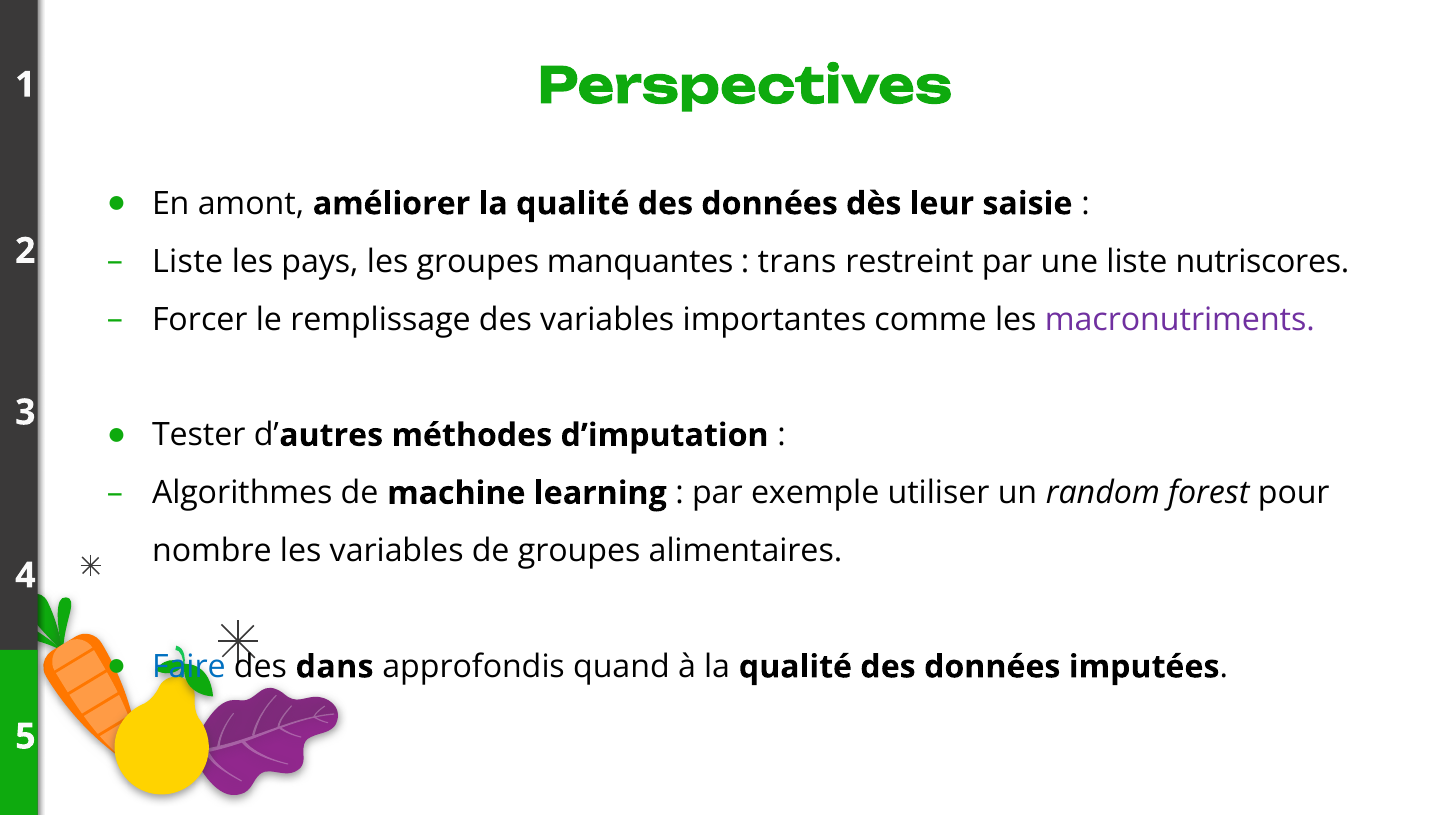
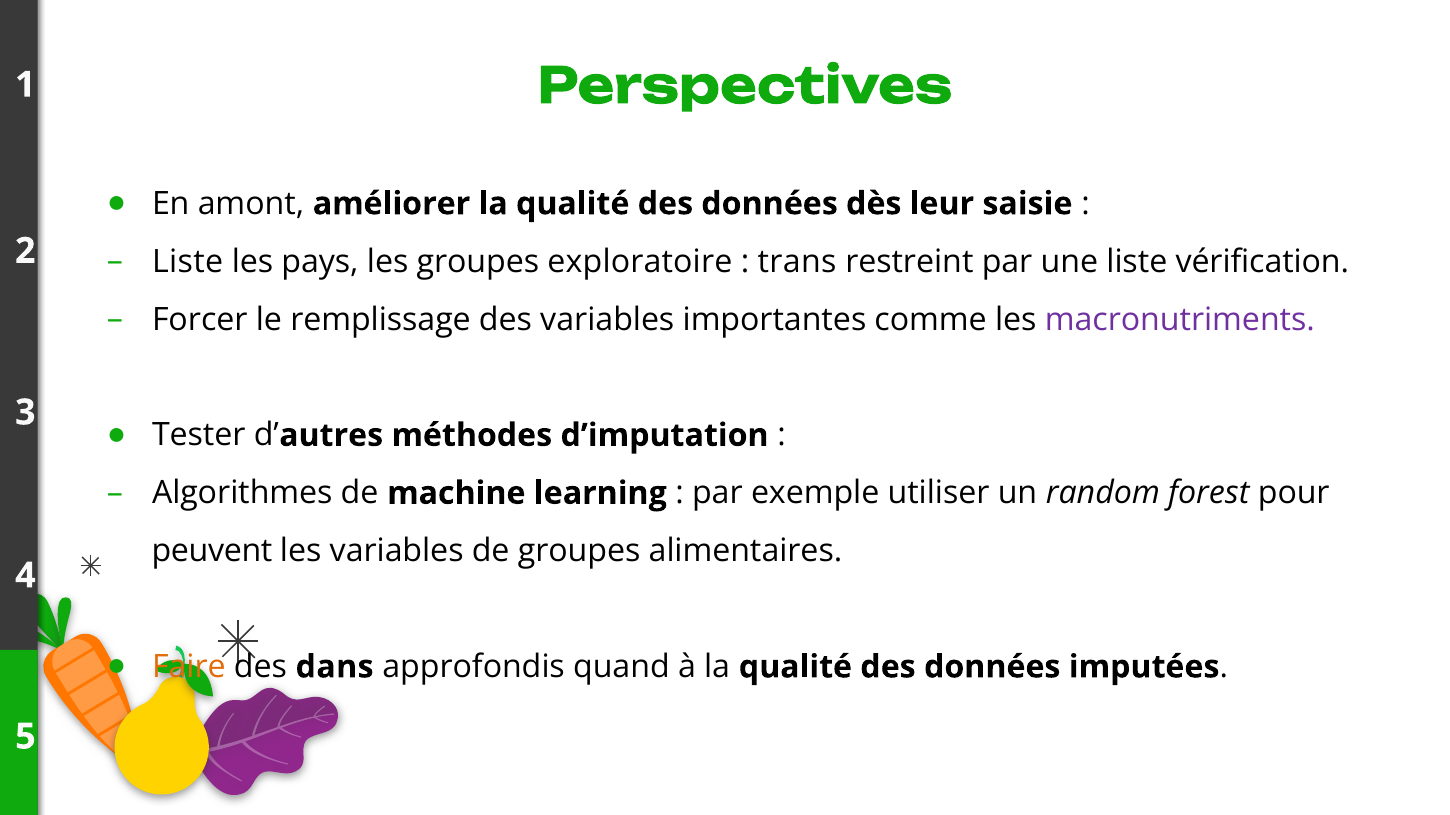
manquantes: manquantes -> exploratoire
nutriscores: nutriscores -> vérification
nombre: nombre -> peuvent
Faire colour: blue -> orange
